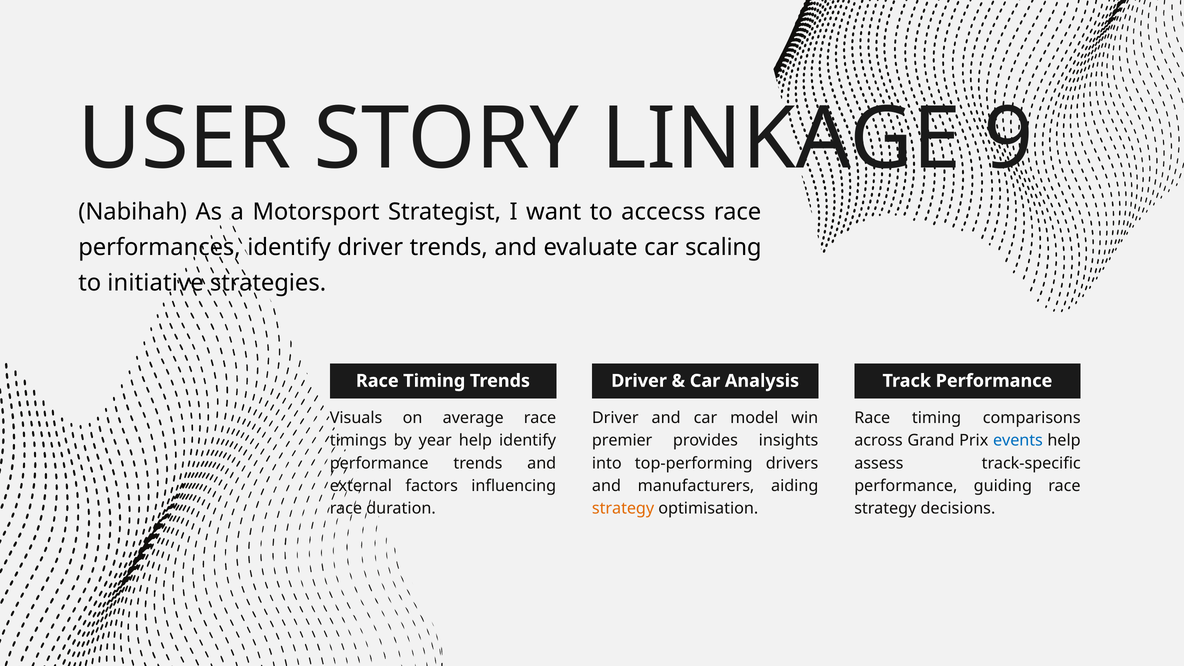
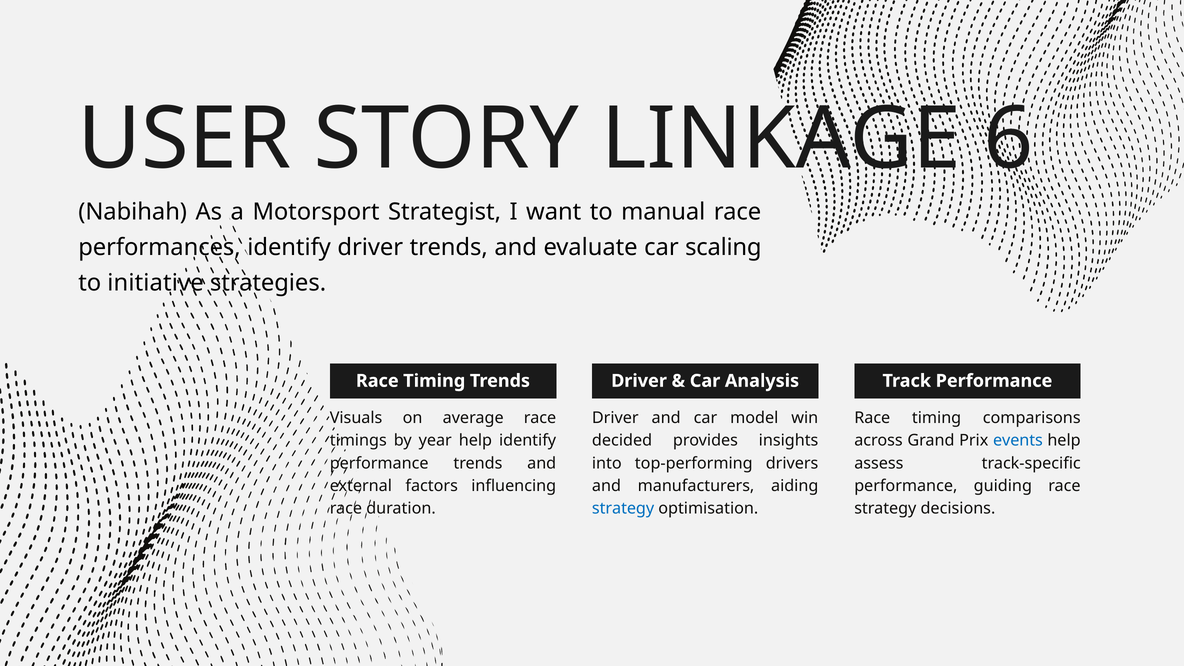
9: 9 -> 6
accecss: accecss -> manual
premier: premier -> decided
strategy at (623, 508) colour: orange -> blue
